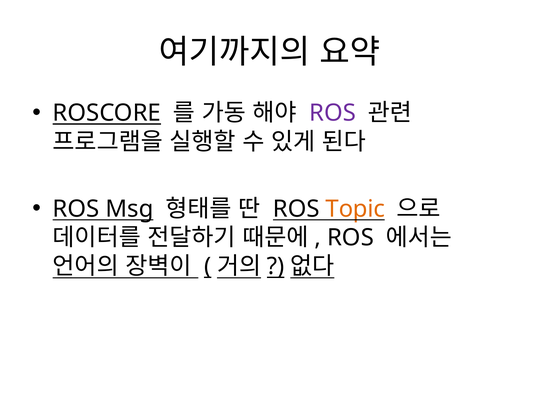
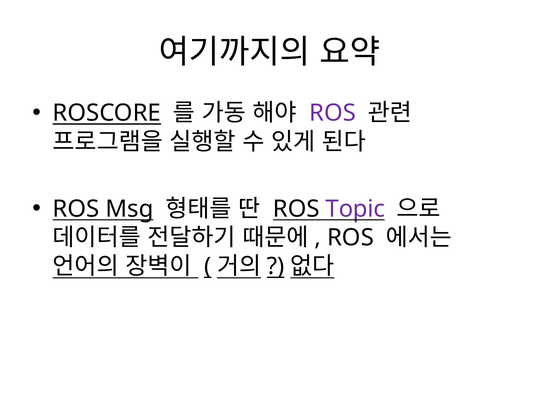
Topic colour: orange -> purple
